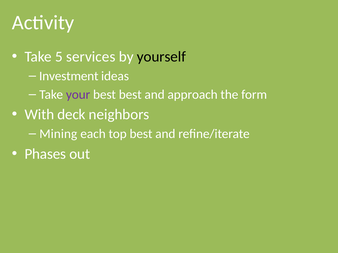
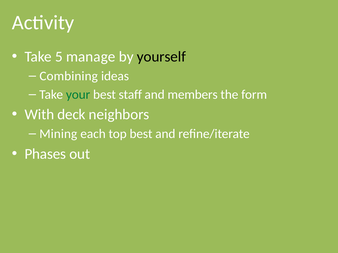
services: services -> manage
Investment: Investment -> Combining
your colour: purple -> green
best best: best -> staff
approach: approach -> members
